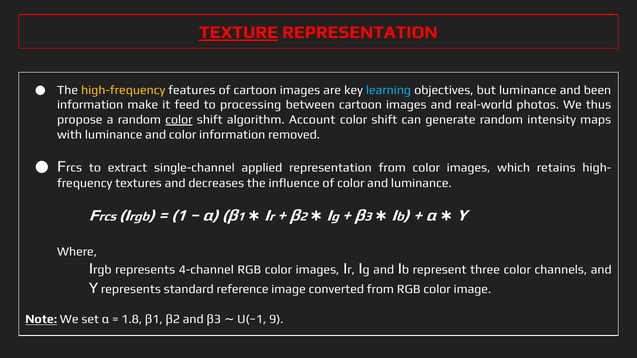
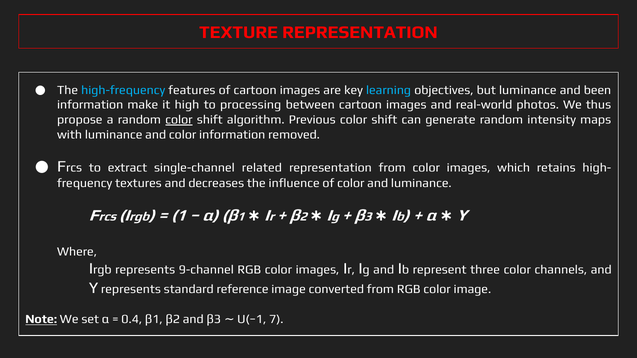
TEXTURE underline: present -> none
high-frequency colour: yellow -> light blue
feed: feed -> high
Account: Account -> Previous
applied: applied -> related
4-channel: 4-channel -> 9-channel
1.8: 1.8 -> 0.4
9: 9 -> 7
